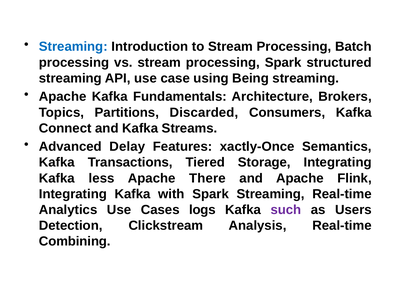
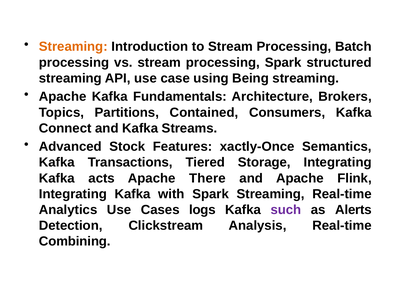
Streaming at (73, 47) colour: blue -> orange
Discarded: Discarded -> Contained
Delay: Delay -> Stock
less: less -> acts
Users: Users -> Alerts
